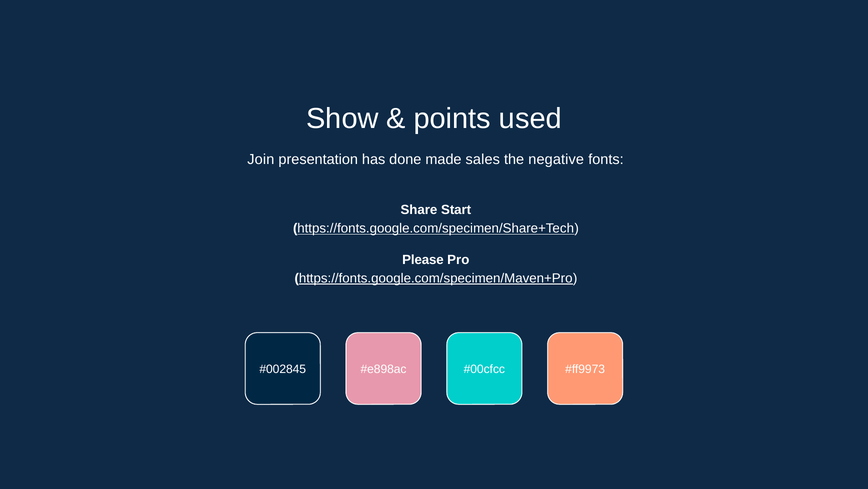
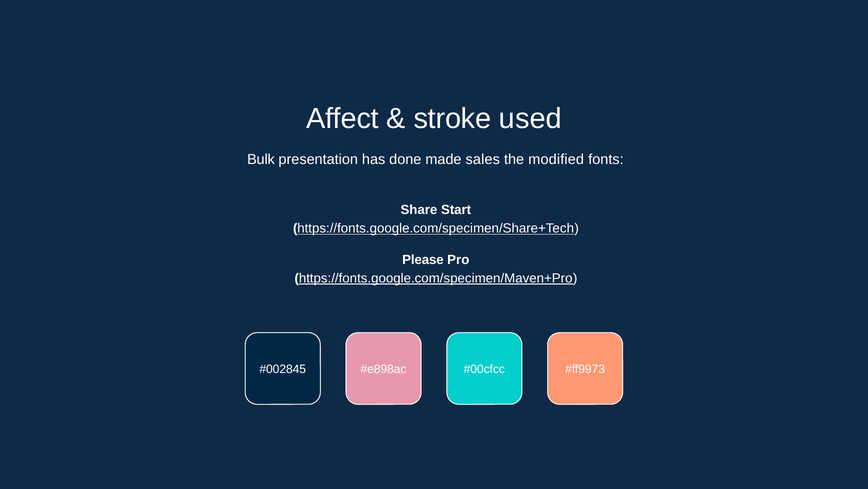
Show: Show -> Affect
points: points -> stroke
Join: Join -> Bulk
negative: negative -> modified
